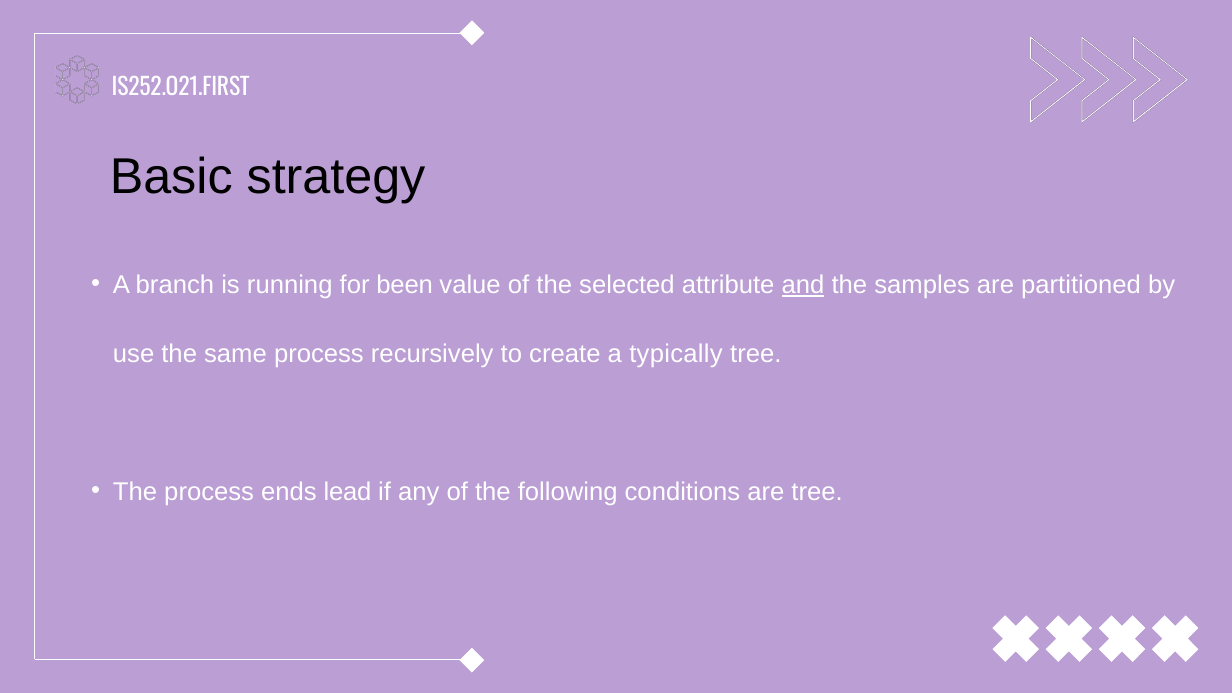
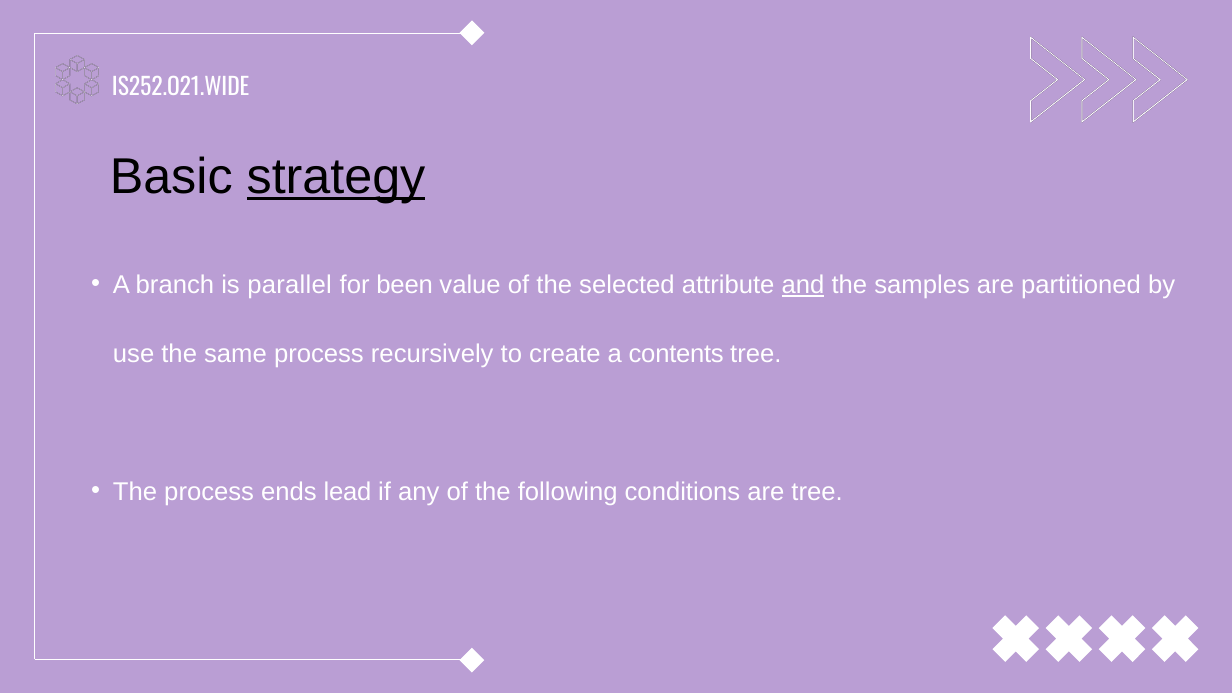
IS252.O21.FIRST: IS252.O21.FIRST -> IS252.O21.WIDE
strategy underline: none -> present
running: running -> parallel
typically: typically -> contents
